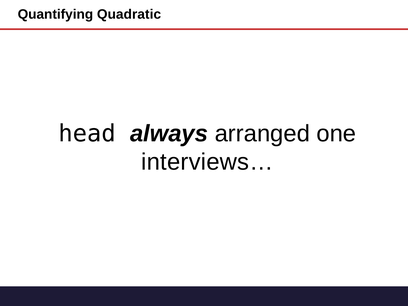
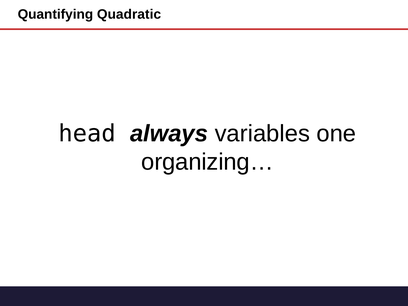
arranged: arranged -> variables
interviews…: interviews… -> organizing…
